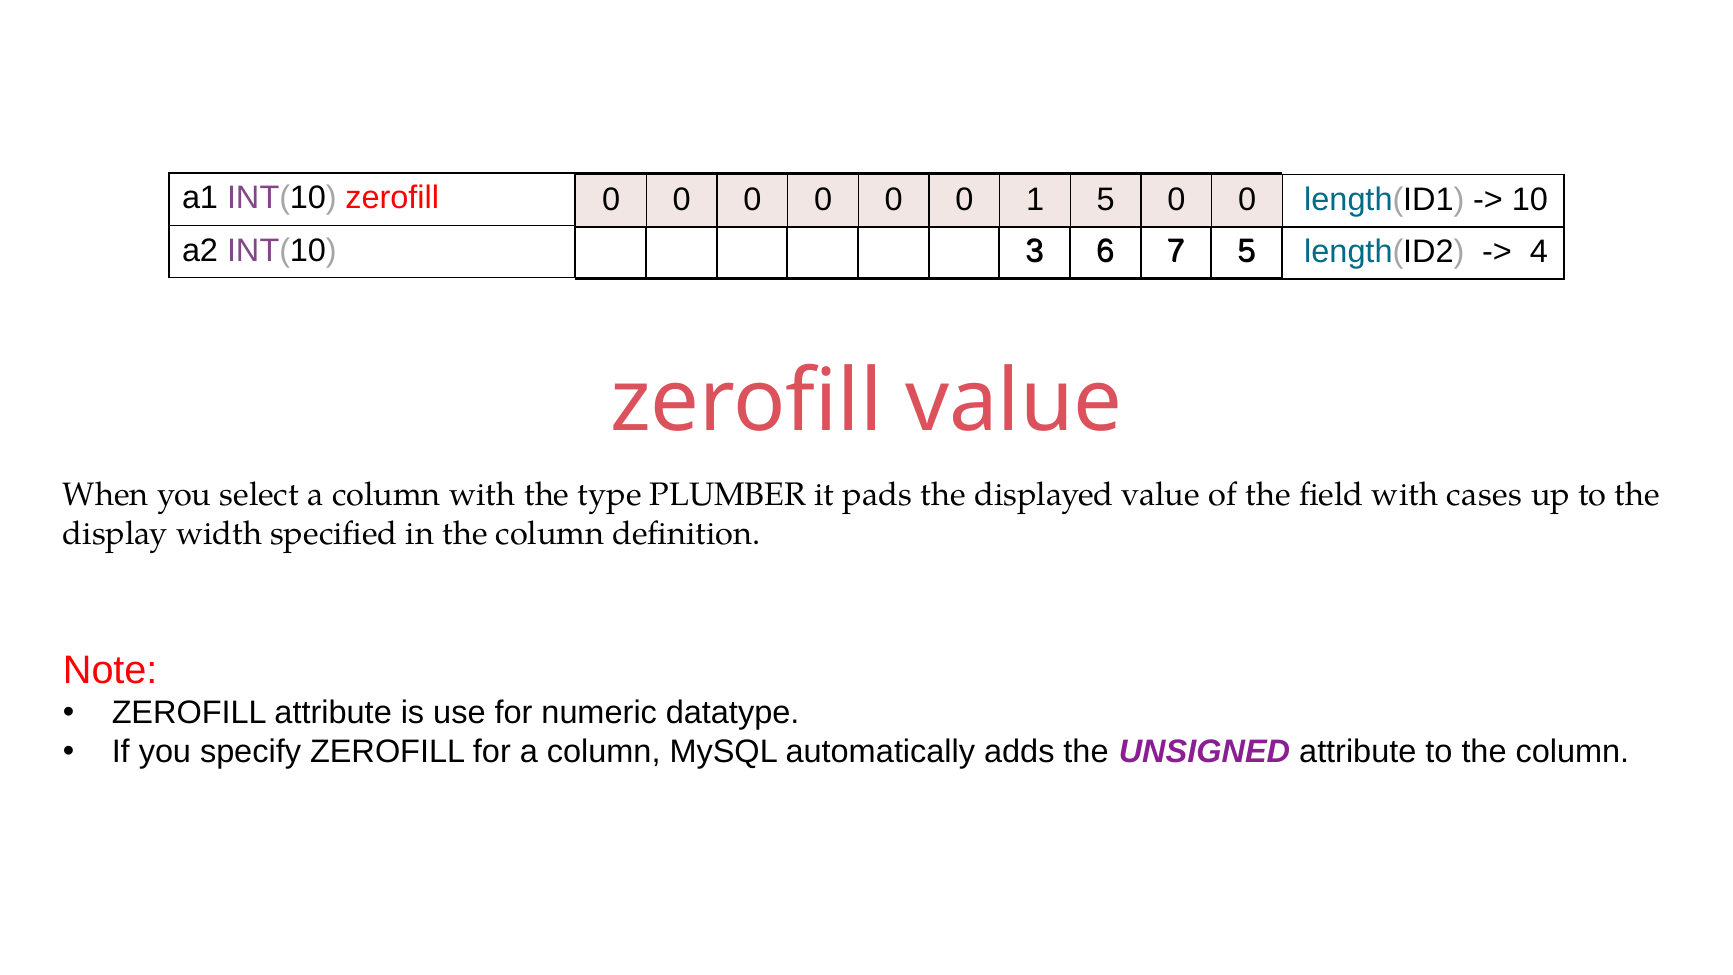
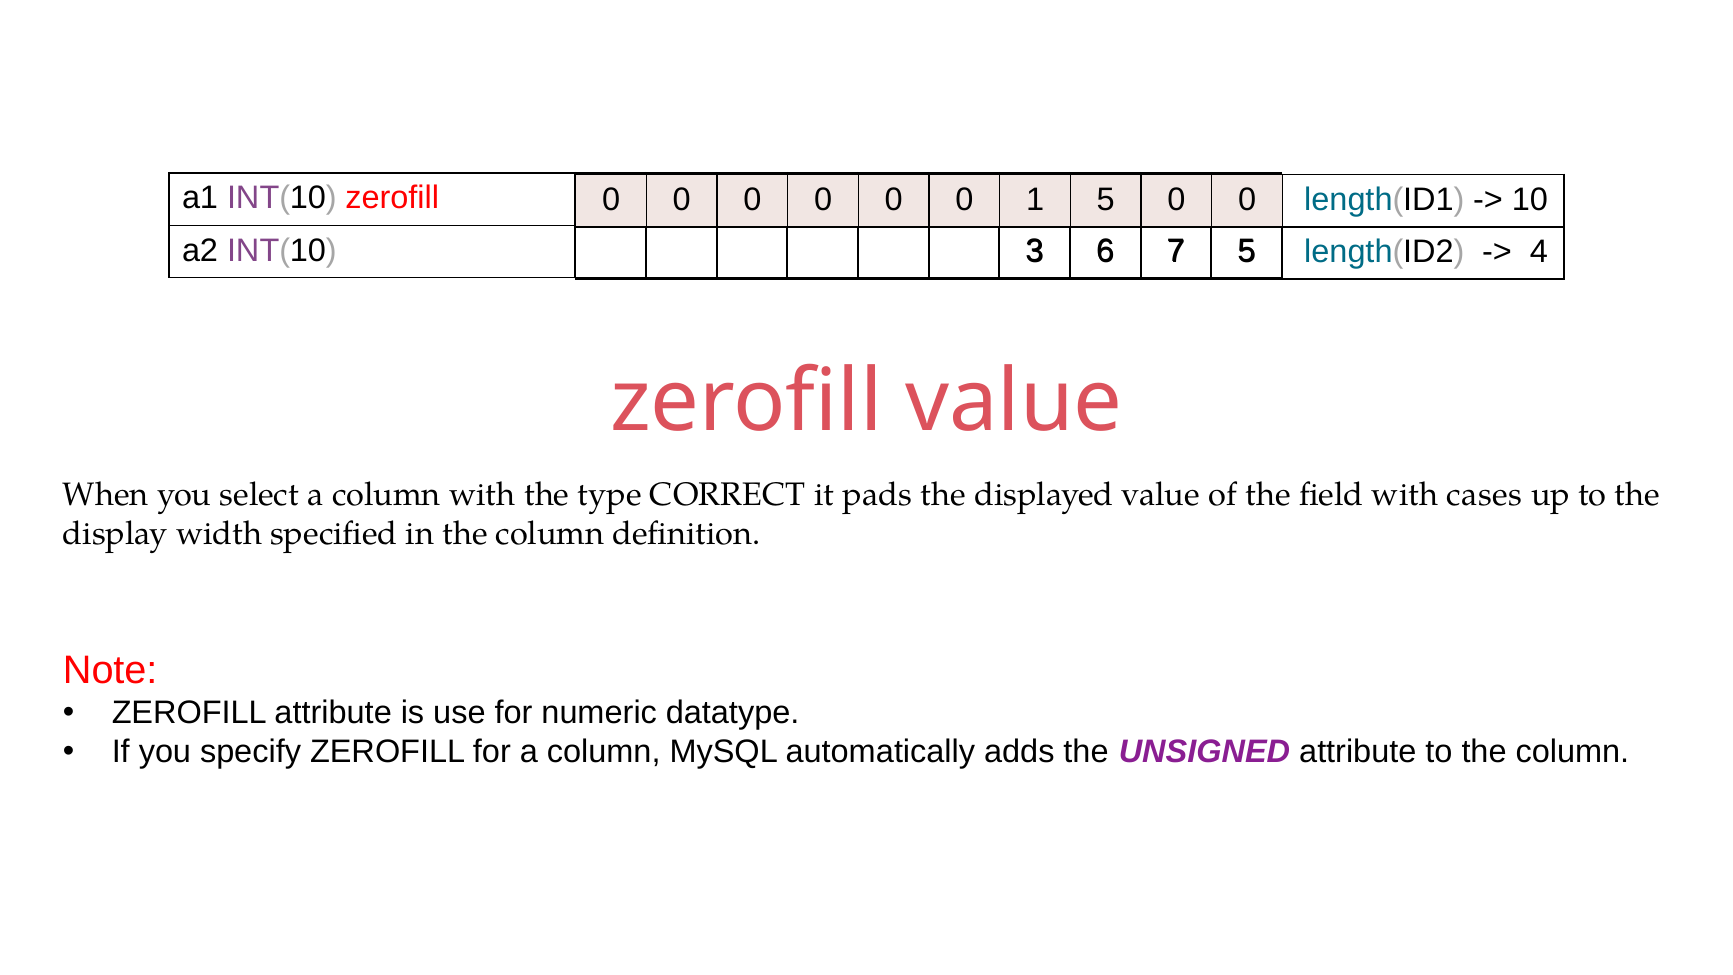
PLUMBER: PLUMBER -> CORRECT
